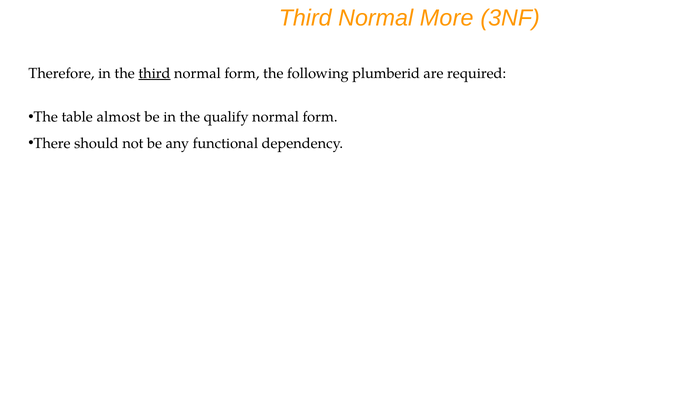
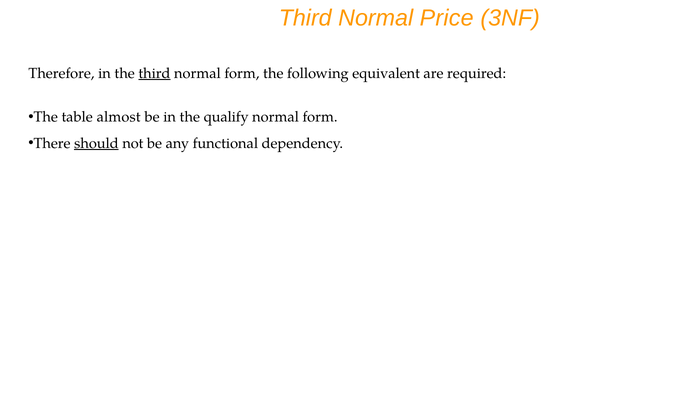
More: More -> Price
plumberid: plumberid -> equivalent
should underline: none -> present
